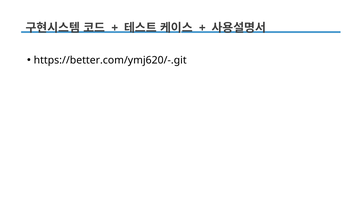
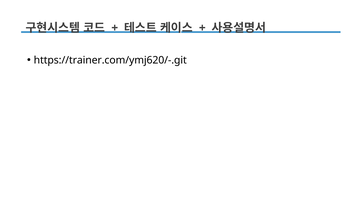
https://better.com/ymj620/-.git: https://better.com/ymj620/-.git -> https://trainer.com/ymj620/-.git
